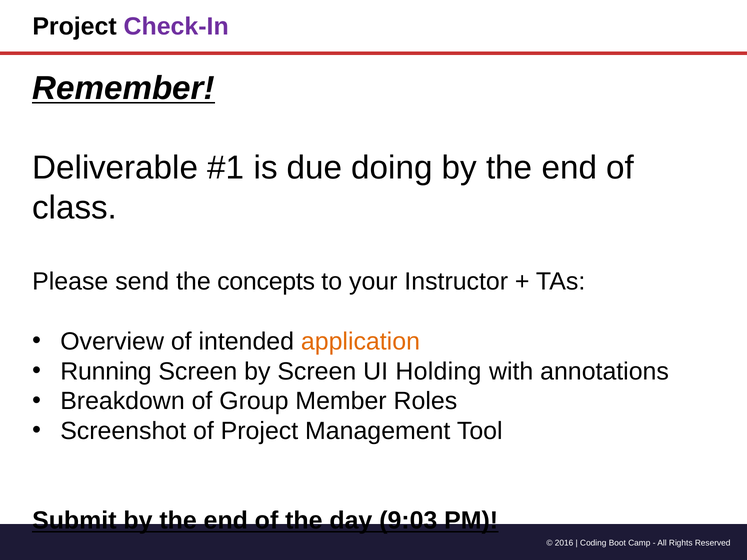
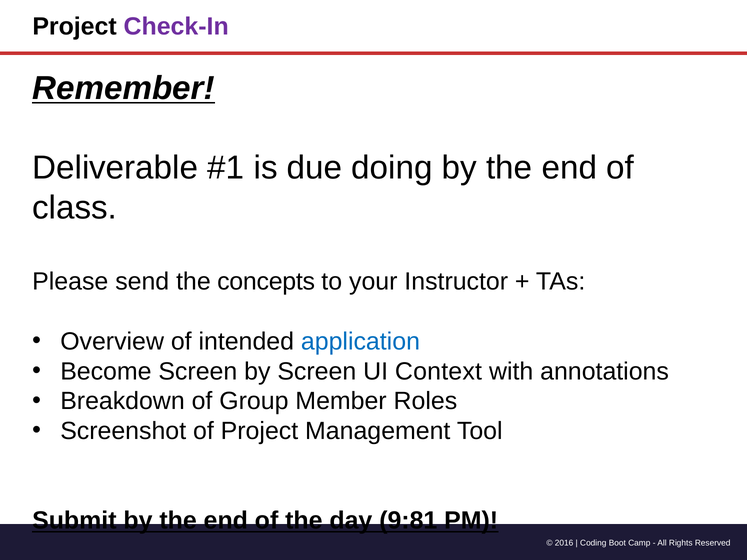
application colour: orange -> blue
Running: Running -> Become
Holding: Holding -> Context
9:03: 9:03 -> 9:81
